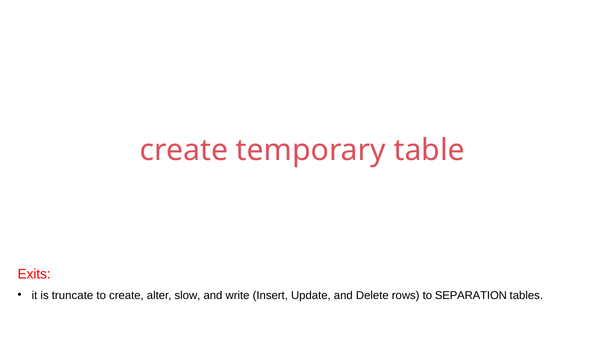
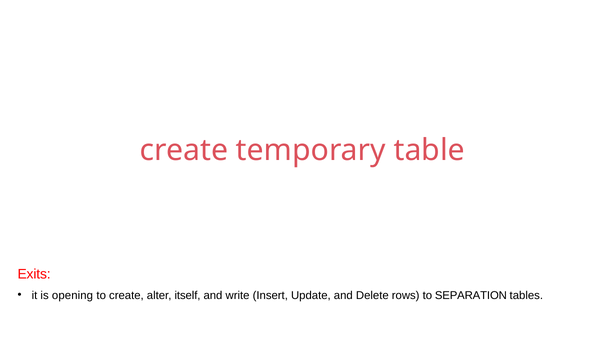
truncate: truncate -> opening
slow: slow -> itself
